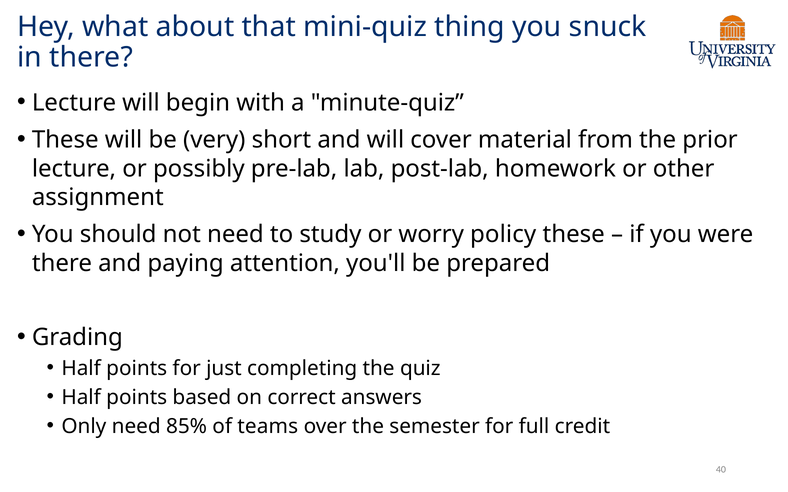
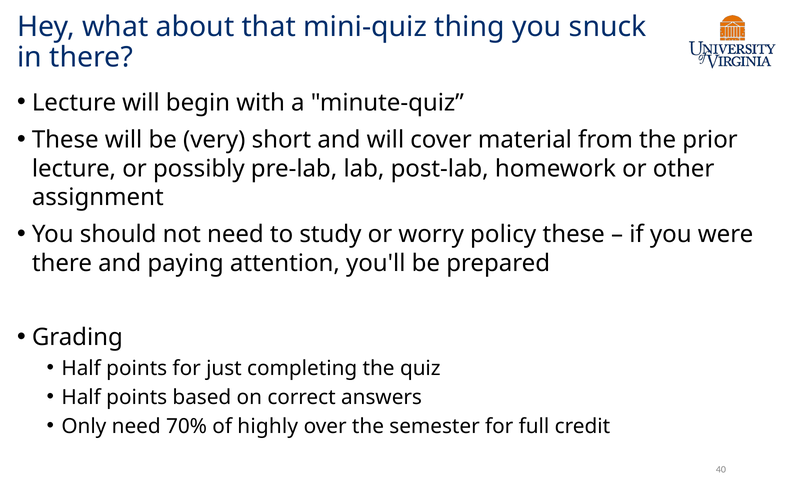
85%: 85% -> 70%
teams: teams -> highly
